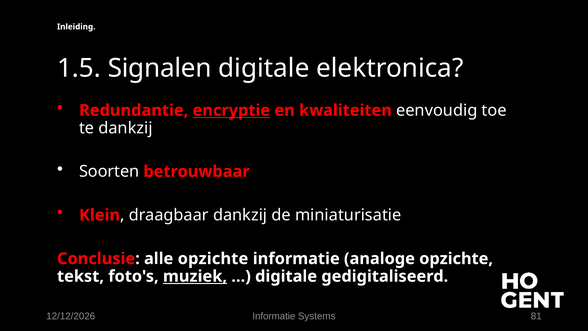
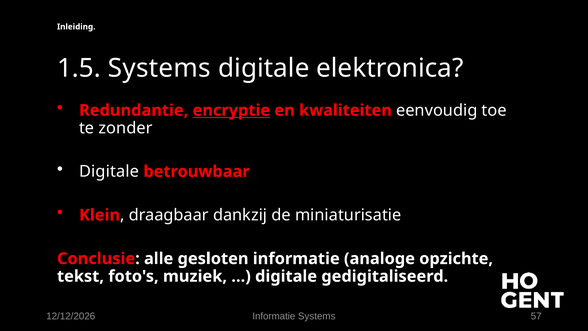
1.5 Signalen: Signalen -> Systems
te dankzij: dankzij -> zonder
Soorten at (109, 171): Soorten -> Digitale
alle opzichte: opzichte -> gesloten
muziek underline: present -> none
81: 81 -> 57
